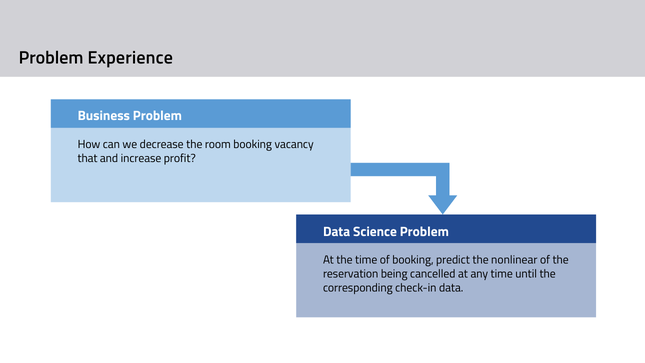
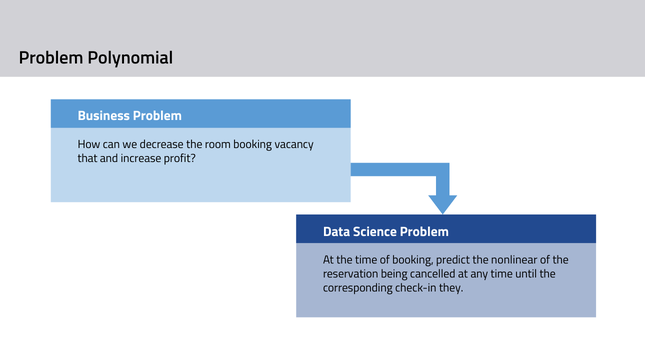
Experience: Experience -> Polynomial
check-in data: data -> they
